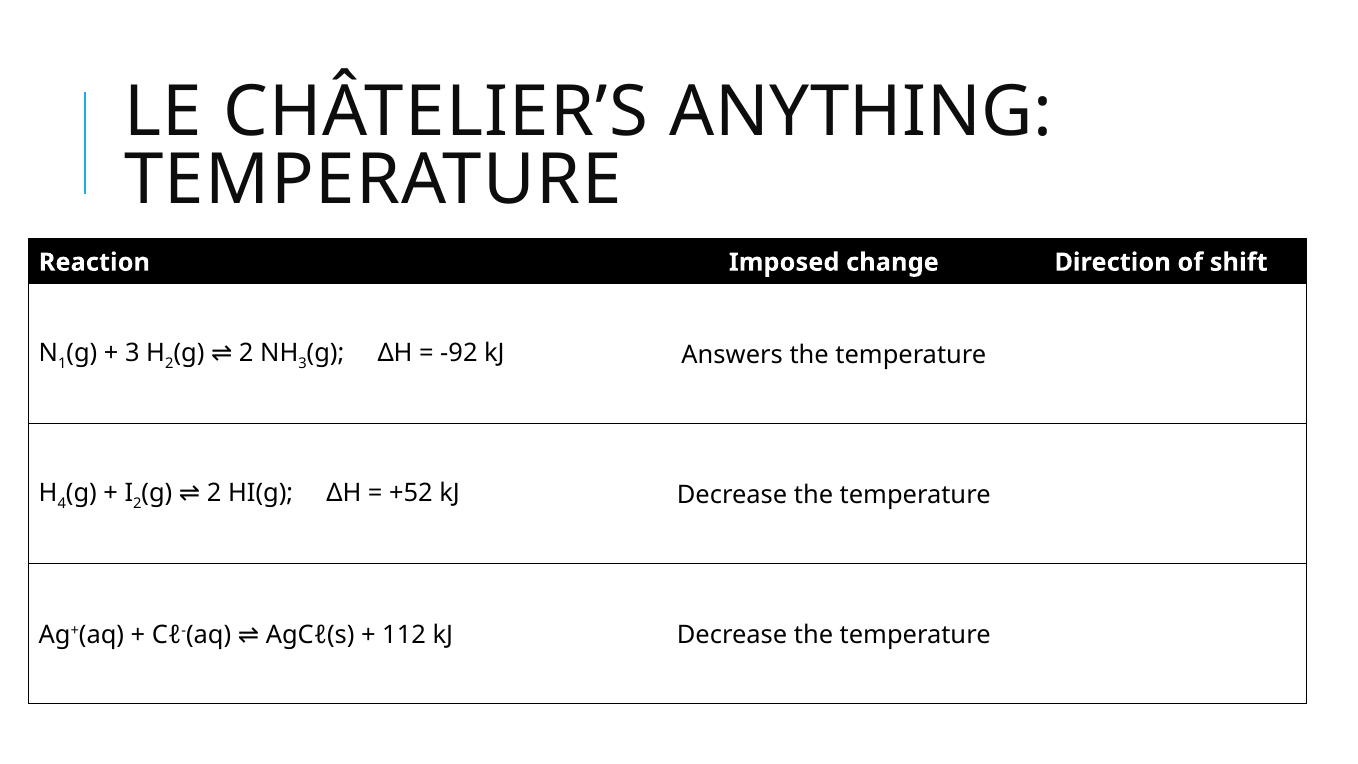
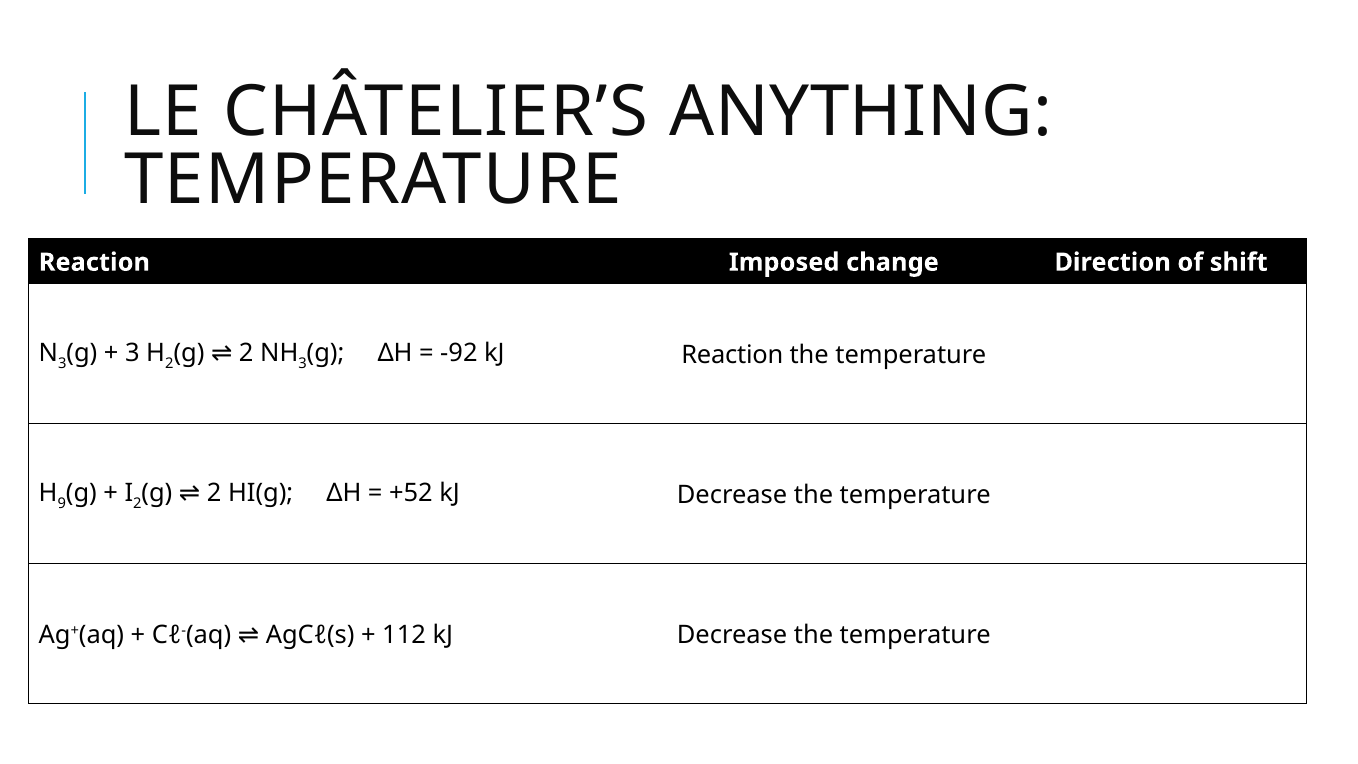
kJ Answers: Answers -> Reaction
1 at (62, 363): 1 -> 3
4: 4 -> 9
